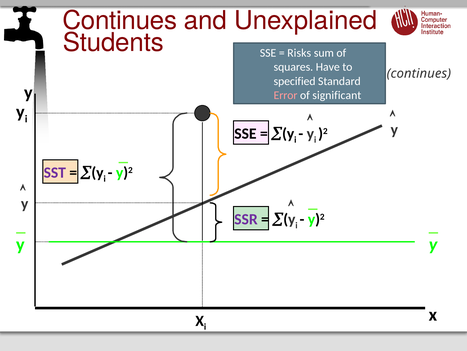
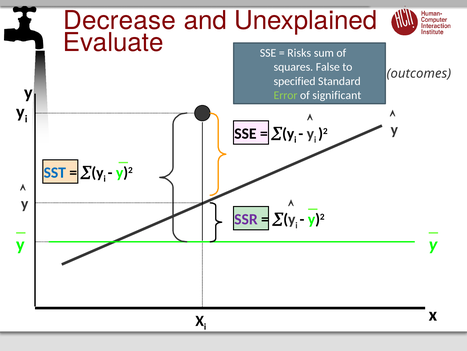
Continues at (120, 20): Continues -> Decrease
Students: Students -> Evaluate
Have: Have -> False
continues at (419, 73): continues -> outcomes
Error colour: pink -> light green
SST colour: purple -> blue
